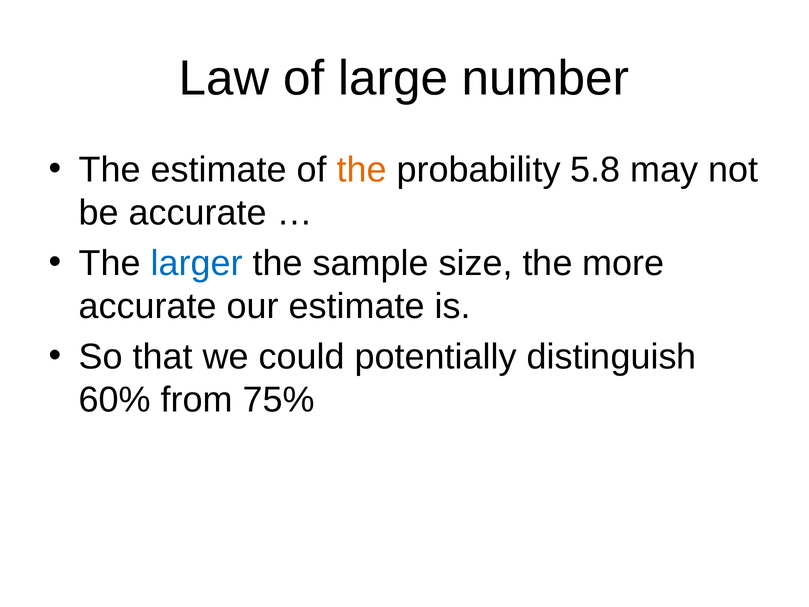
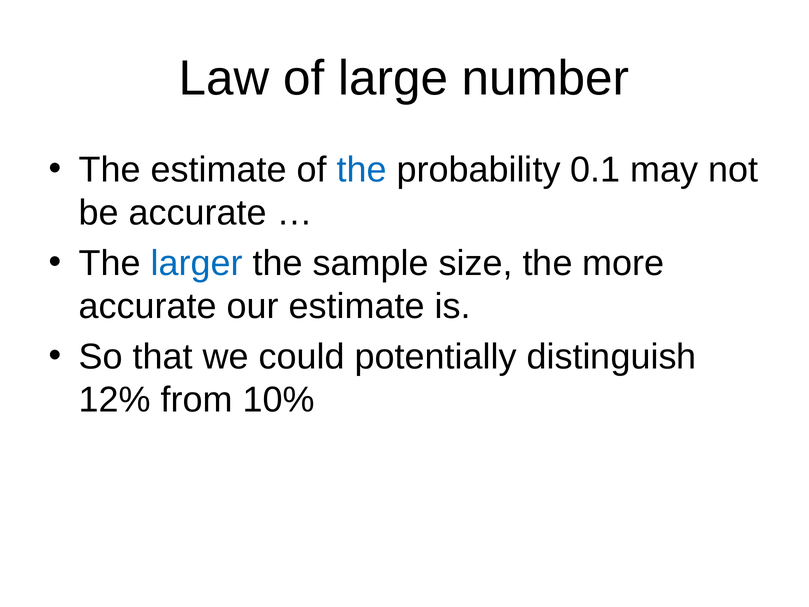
the at (362, 170) colour: orange -> blue
5.8: 5.8 -> 0.1
60%: 60% -> 12%
75%: 75% -> 10%
